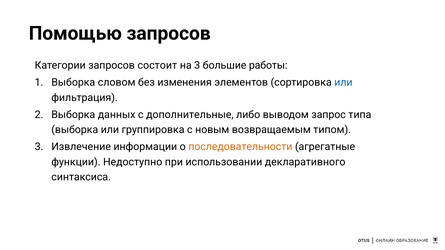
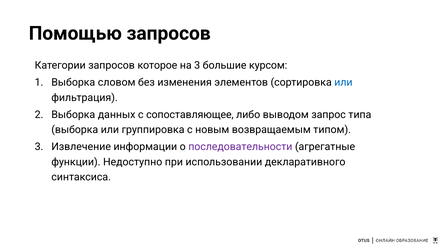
состоит: состоит -> которое
работы: работы -> курсом
дополнительные: дополнительные -> сопоставляющее
последовательности colour: orange -> purple
